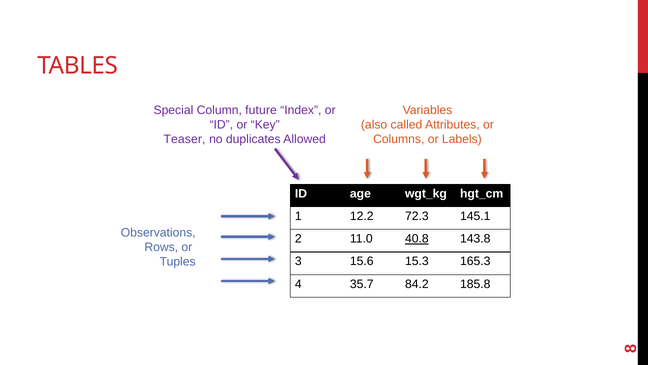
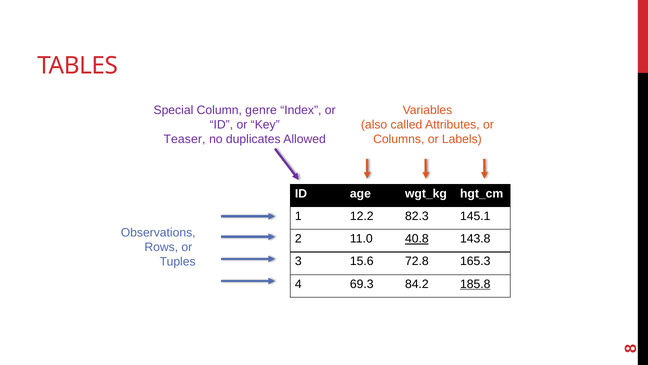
future: future -> genre
72.3: 72.3 -> 82.3
15.3: 15.3 -> 72.8
35.7: 35.7 -> 69.3
185.8 underline: none -> present
